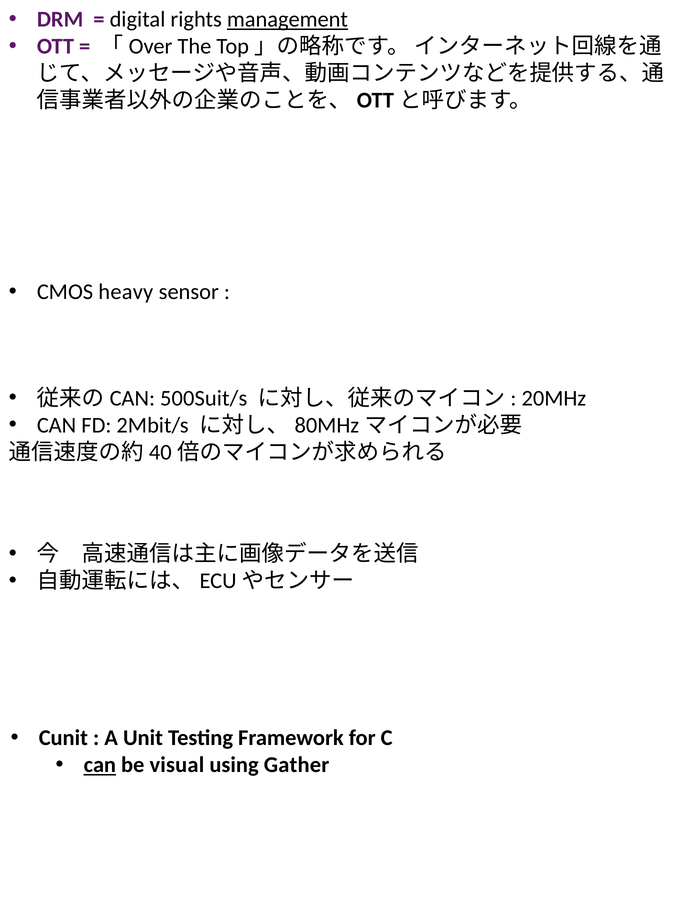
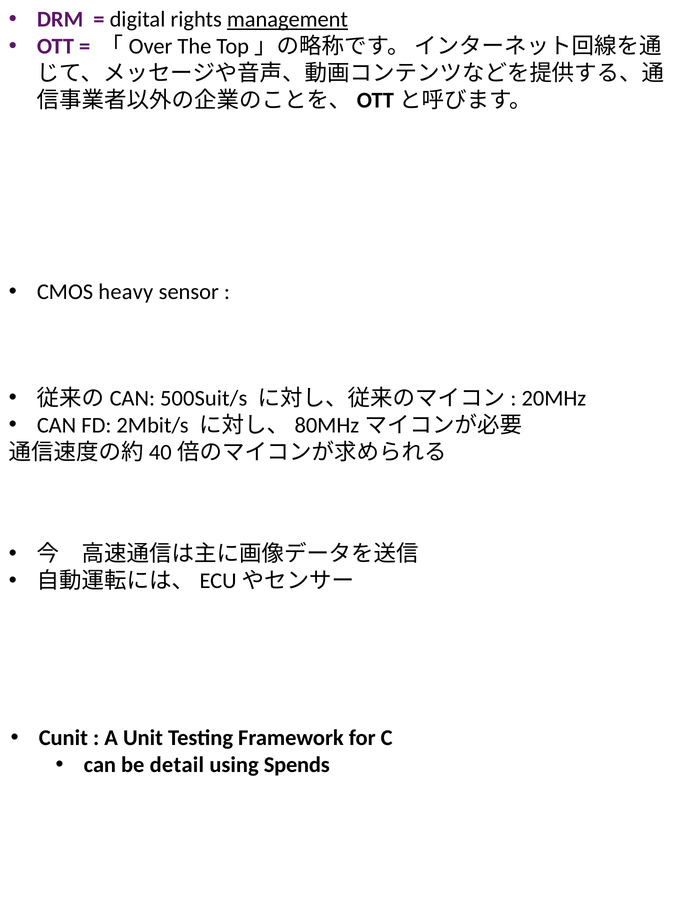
can at (100, 765) underline: present -> none
visual: visual -> detail
Gather: Gather -> Spends
